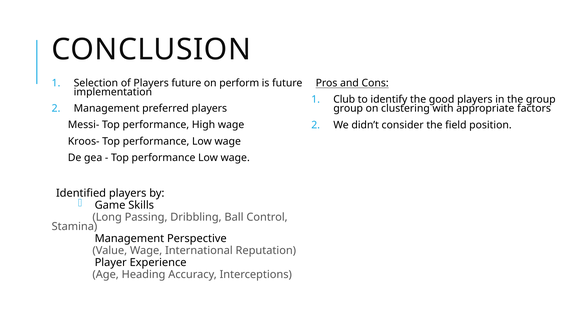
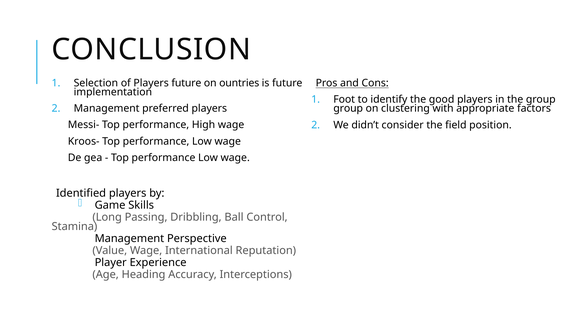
perform: perform -> ountries
Club: Club -> Foot
